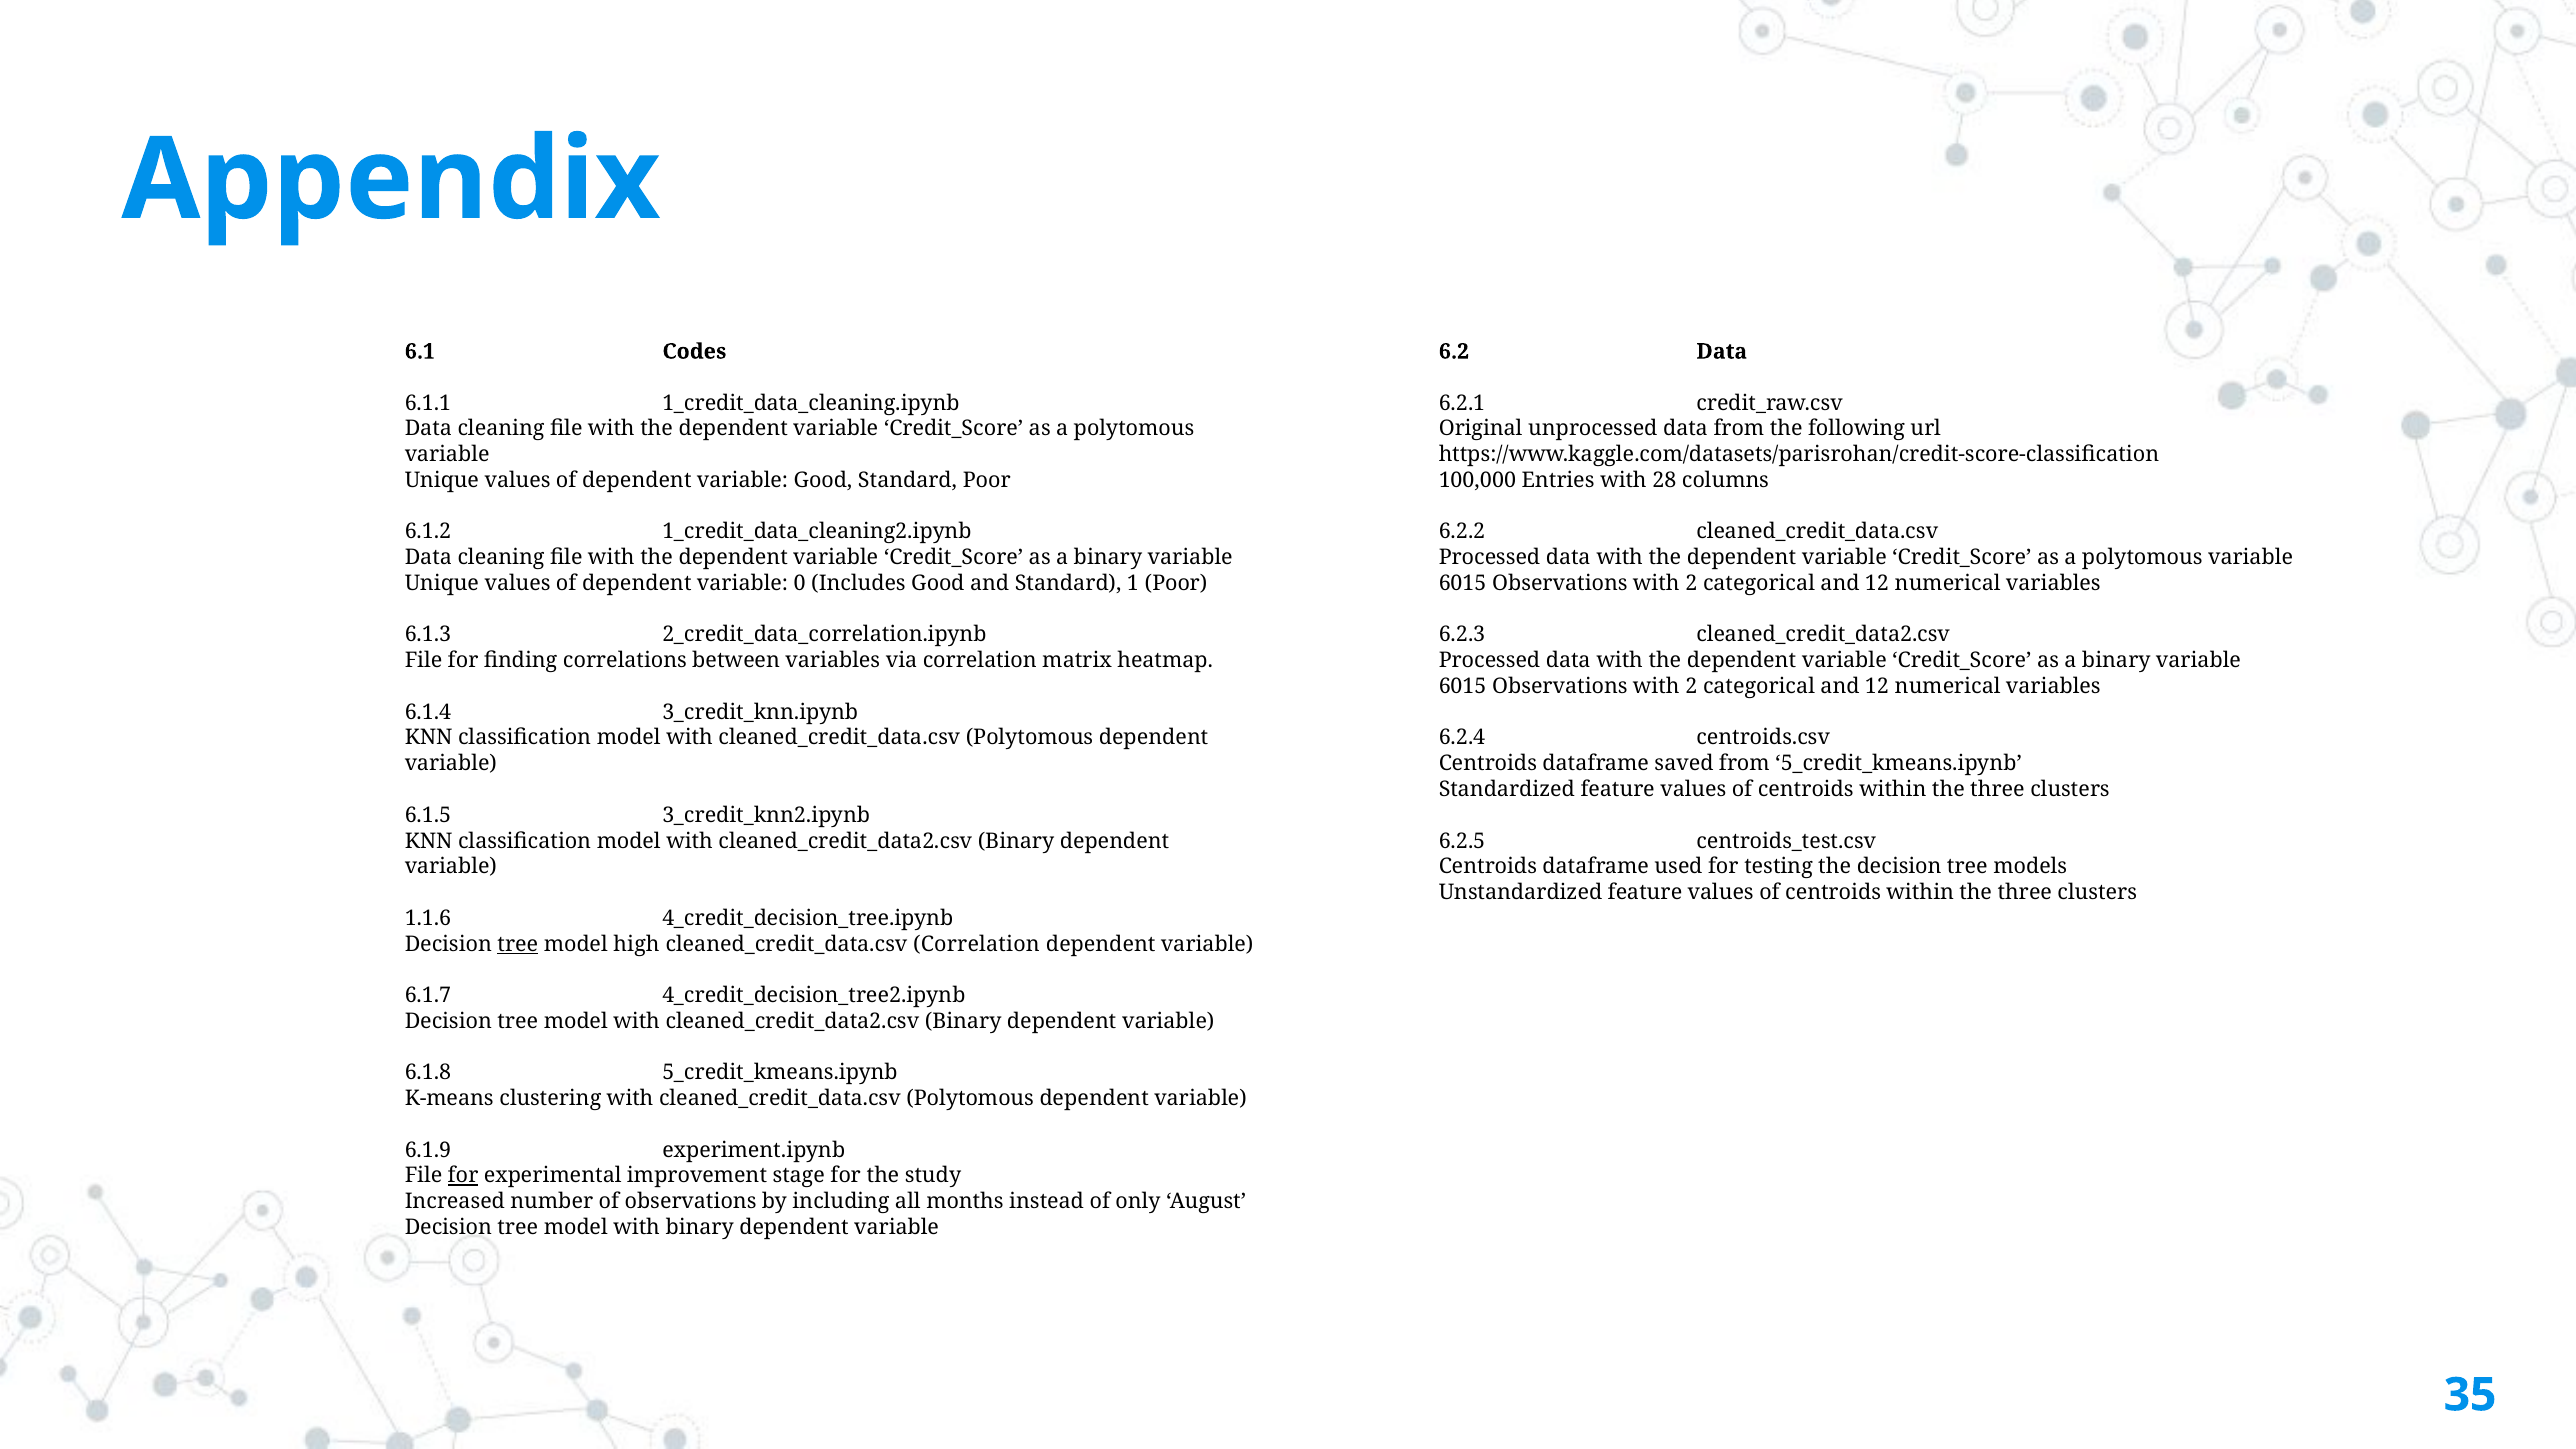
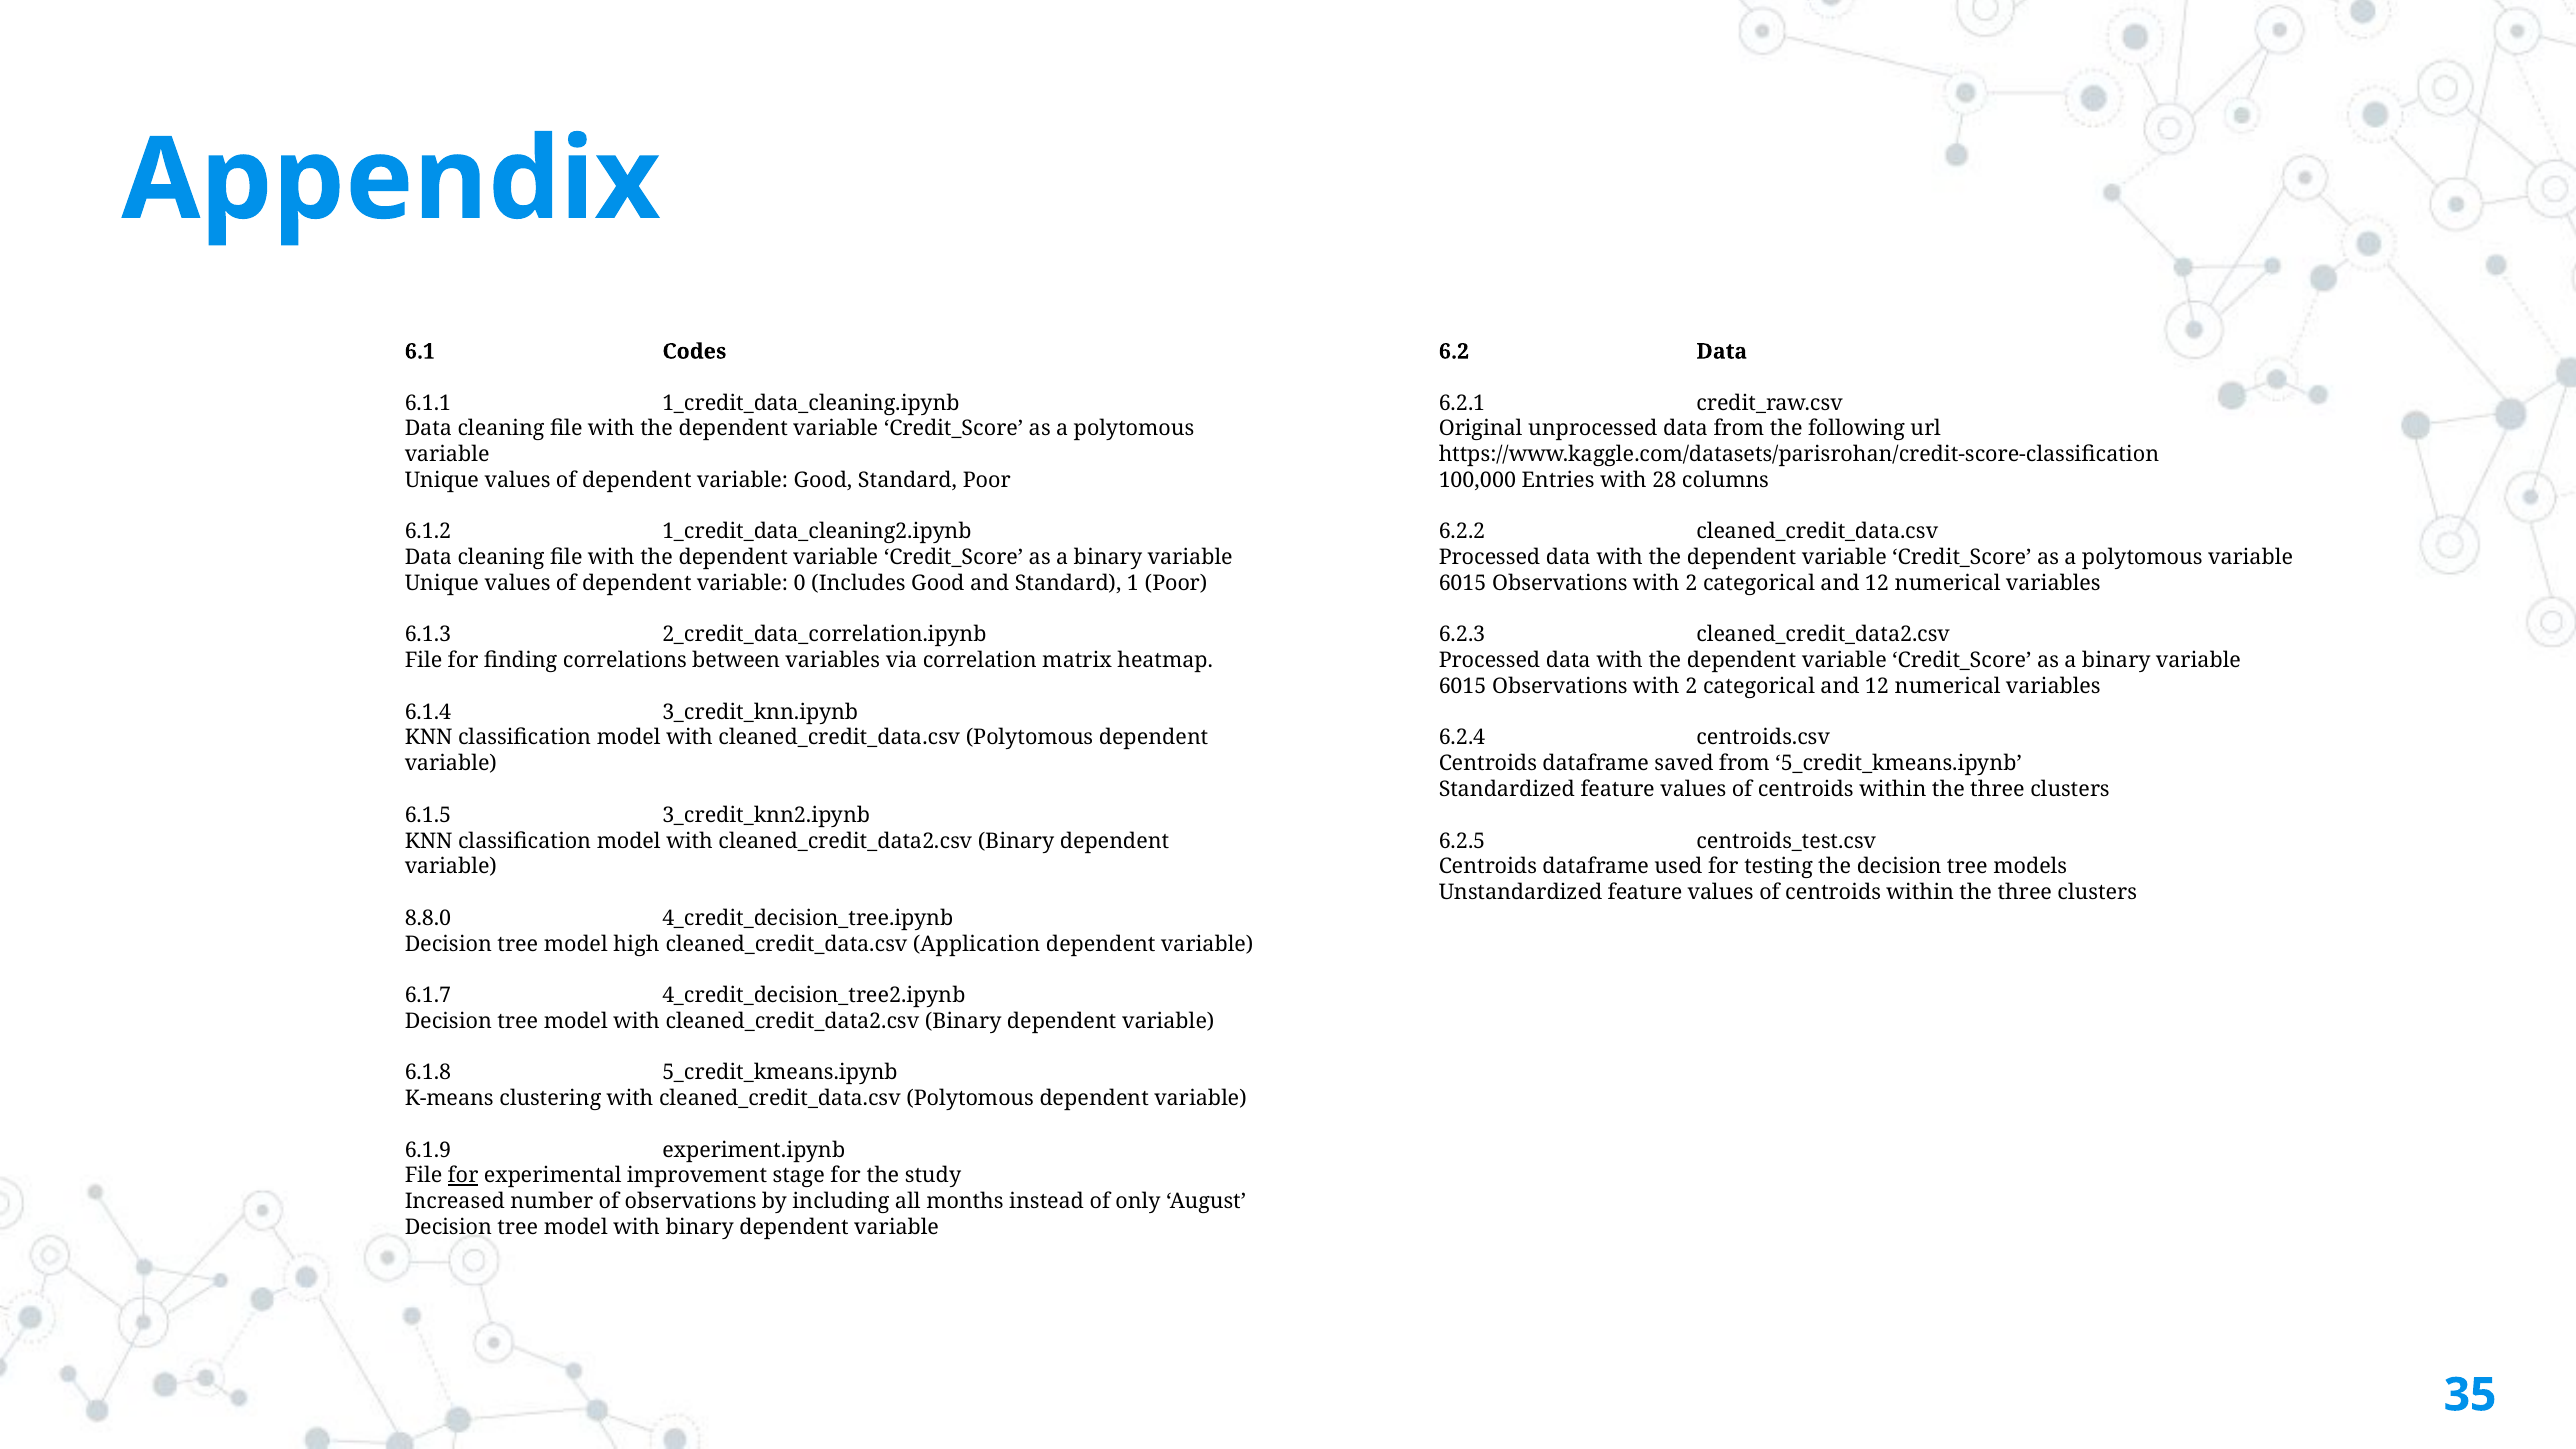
1.1.6: 1.1.6 -> 8.8.0
tree at (518, 944) underline: present -> none
cleaned_credit_data.csv Correlation: Correlation -> Application
